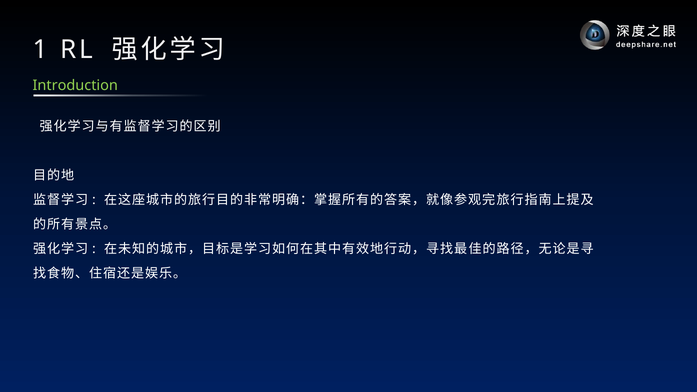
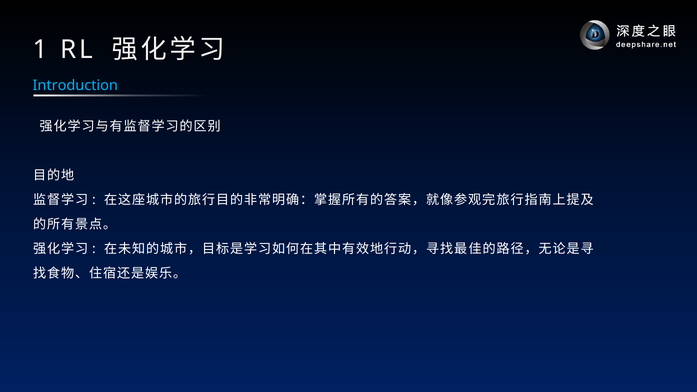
Introduction colour: light green -> light blue
